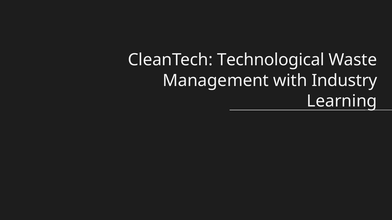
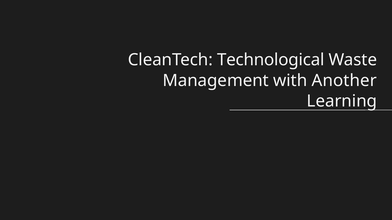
Industry: Industry -> Another
